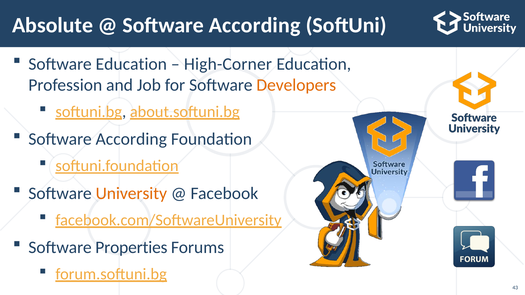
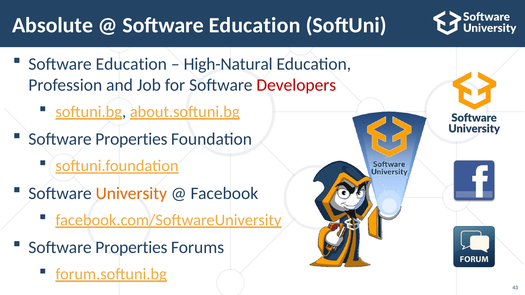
According at (255, 25): According -> Education
High-Corner: High-Corner -> High-Natural
Developers colour: orange -> red
According at (131, 139): According -> Properties
